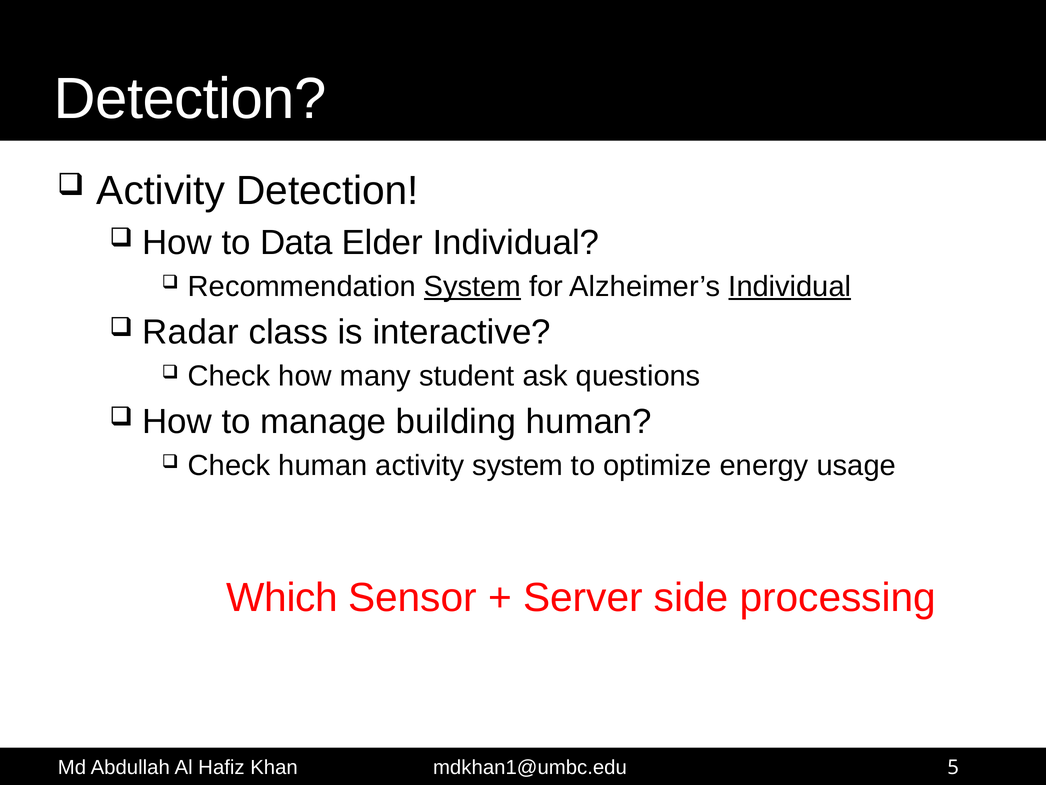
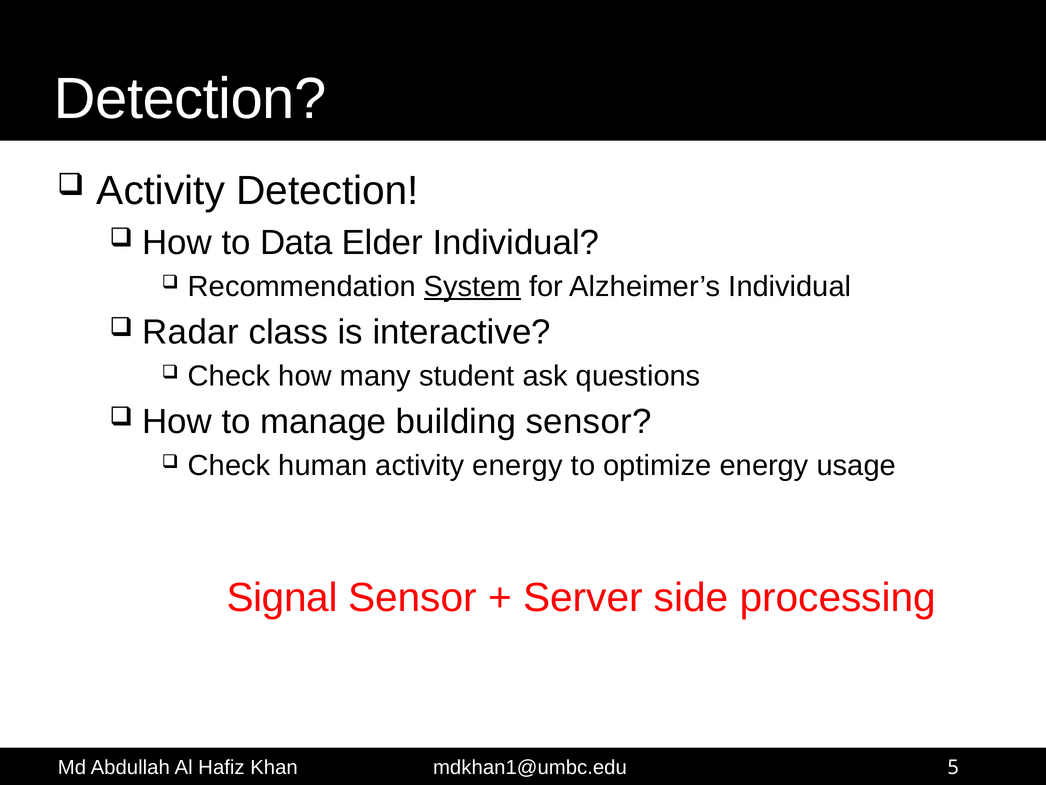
Individual at (790, 286) underline: present -> none
building human: human -> sensor
activity system: system -> energy
Which: Which -> Signal
